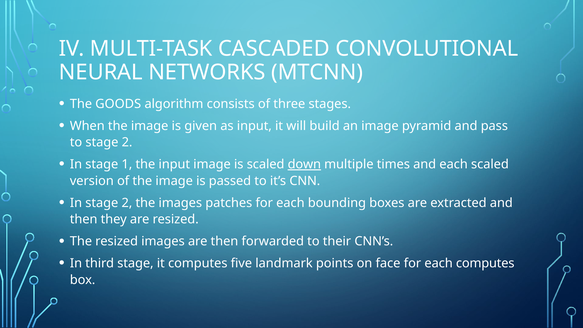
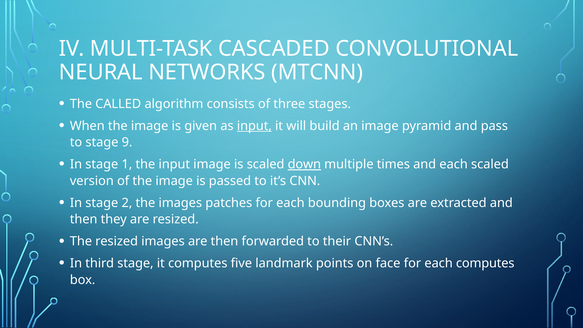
GOODS: GOODS -> CALLED
input at (254, 126) underline: none -> present
to stage 2: 2 -> 9
